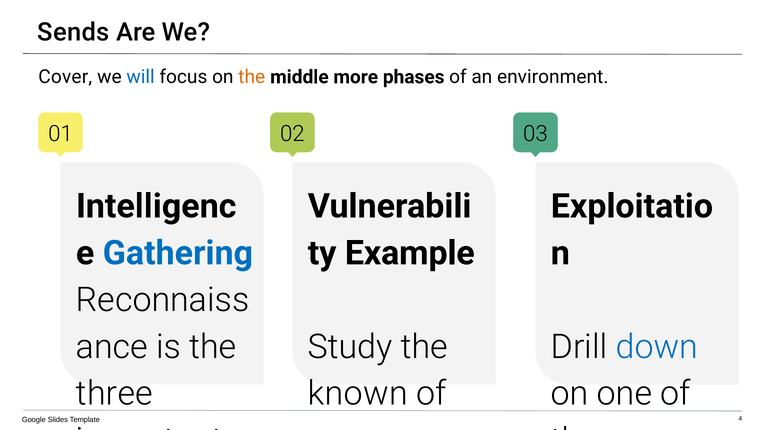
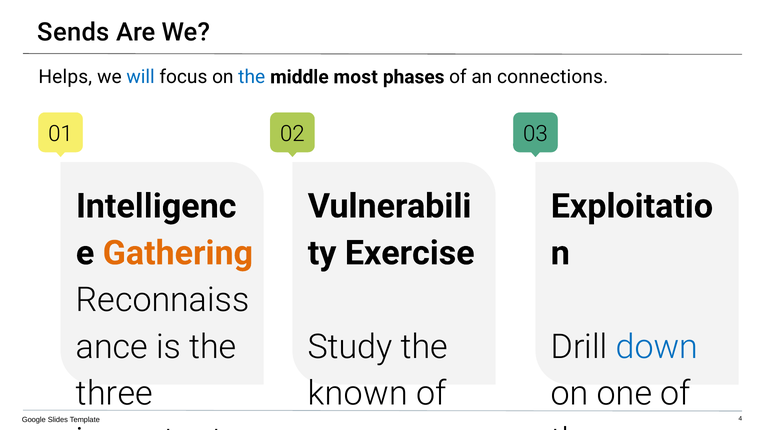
Cover: Cover -> Helps
the at (252, 77) colour: orange -> blue
more: more -> most
environment: environment -> connections
Gathering at (178, 253) colour: blue -> orange
Example: Example -> Exercise
